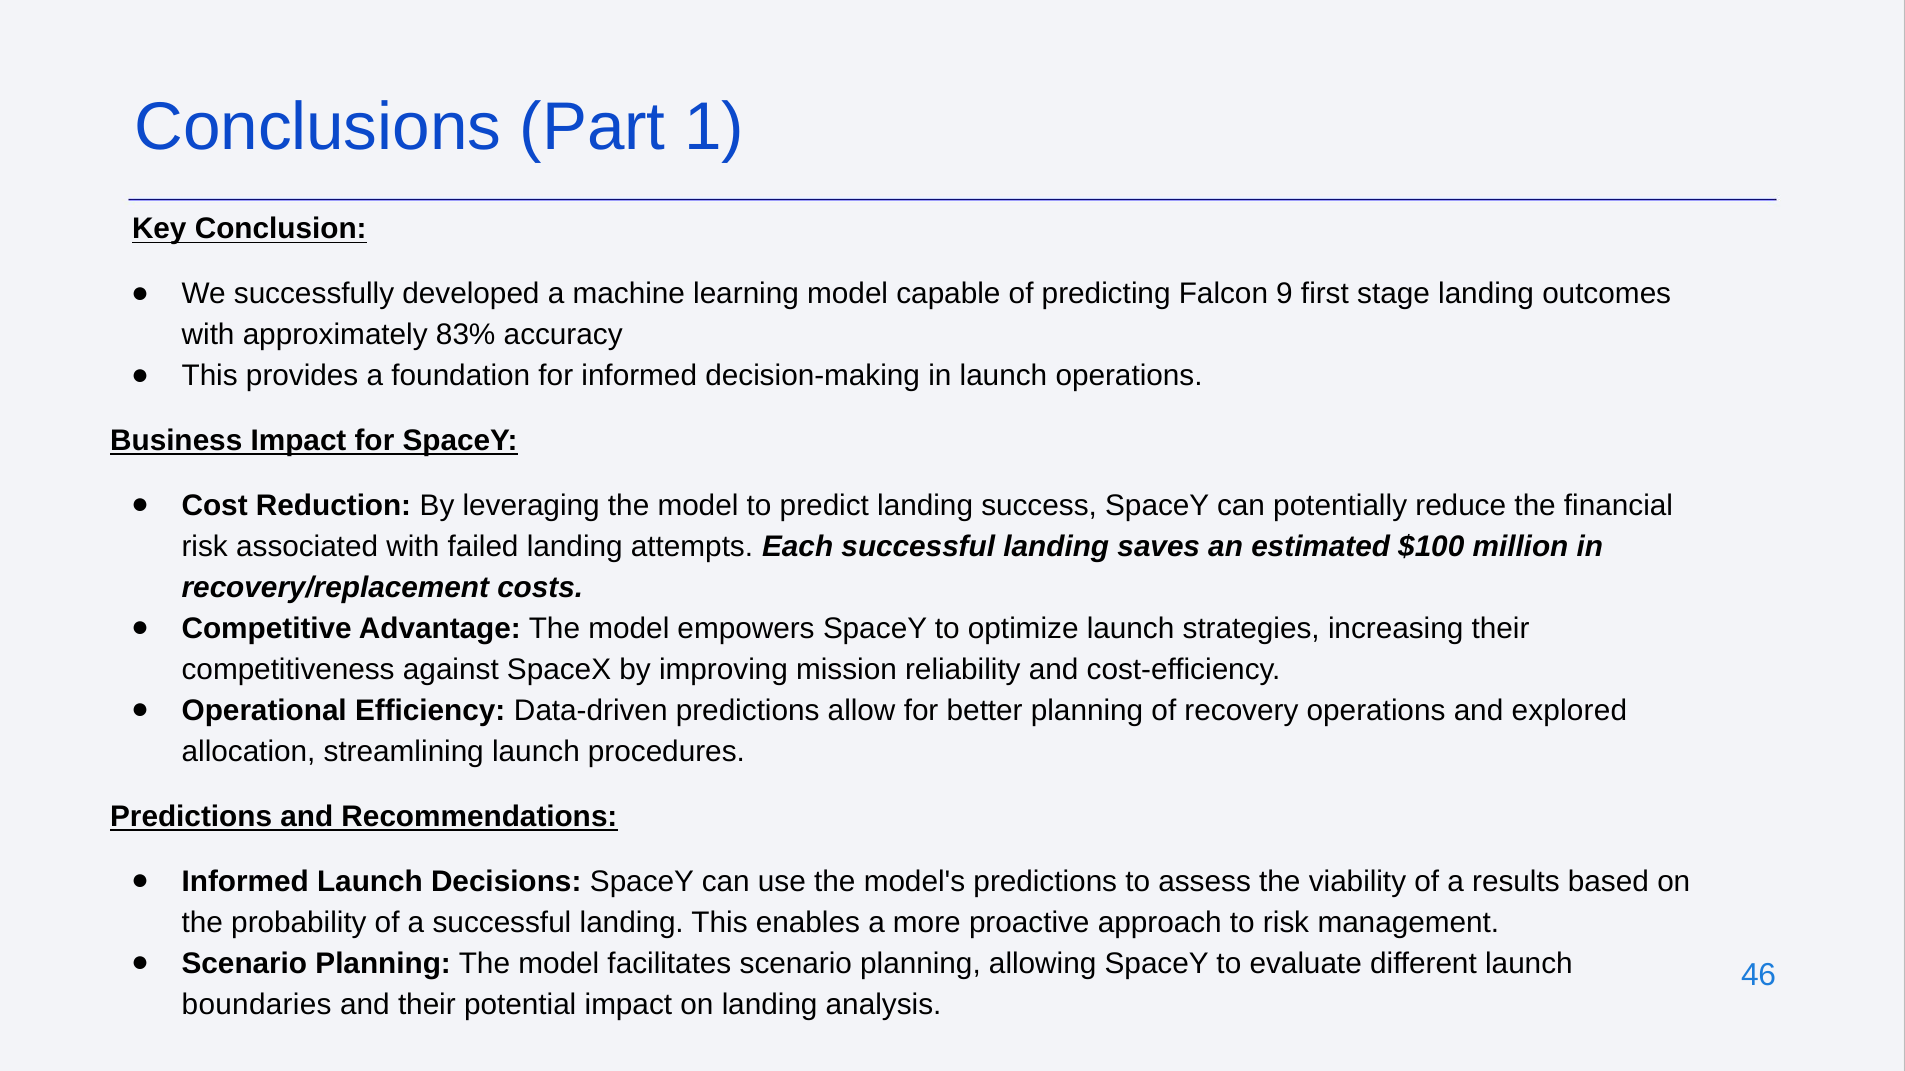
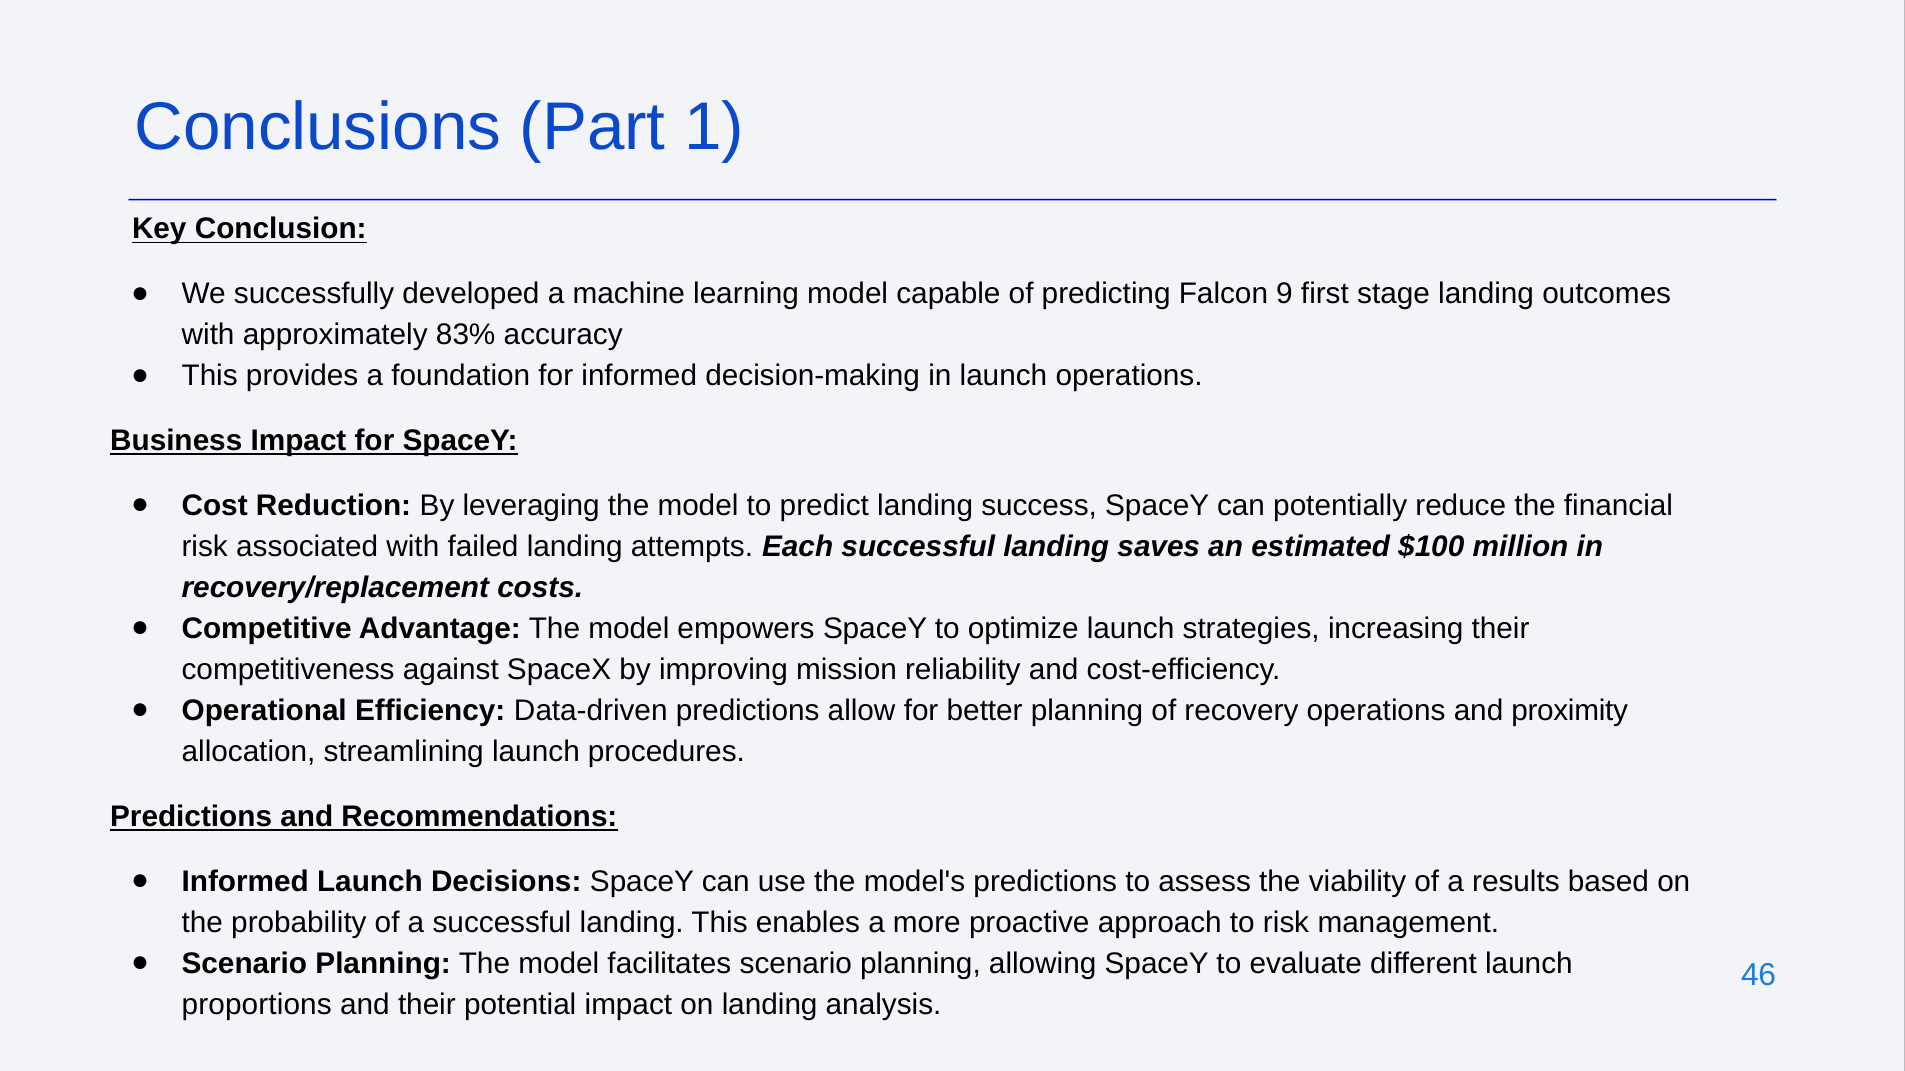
explored: explored -> proximity
boundaries: boundaries -> proportions
